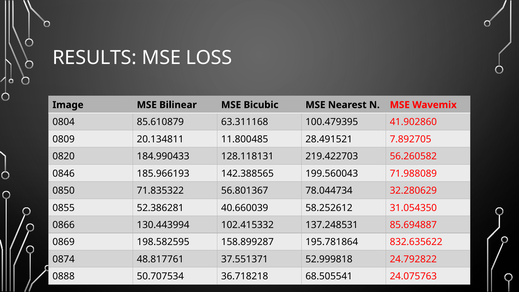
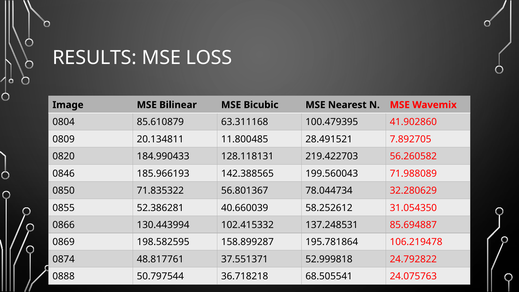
832.635622: 832.635622 -> 106.219478
50.707534: 50.707534 -> 50.797544
